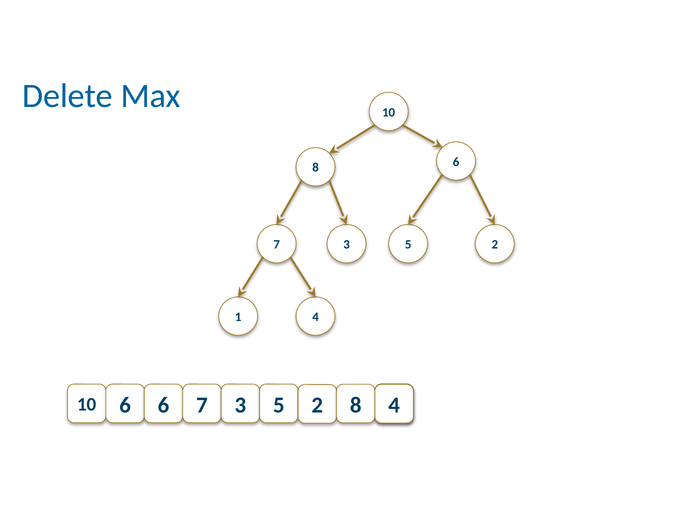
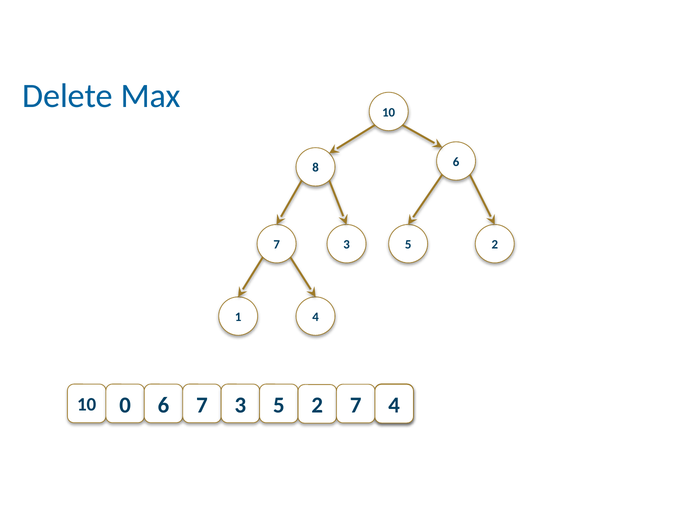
10 6: 6 -> 0
2 8: 8 -> 7
